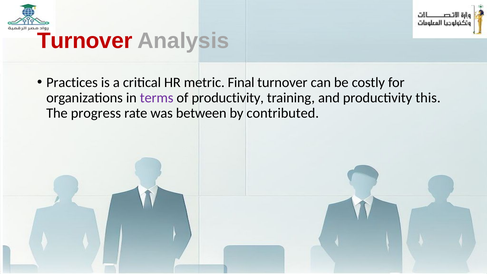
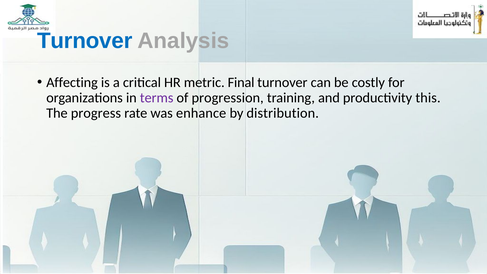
Turnover at (85, 41) colour: red -> blue
Practices: Practices -> Affecting
of productivity: productivity -> progression
between: between -> enhance
contributed: contributed -> distribution
